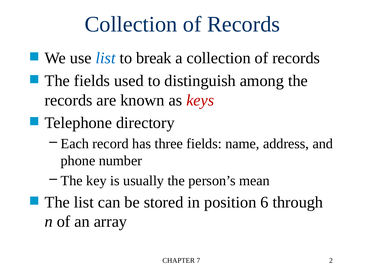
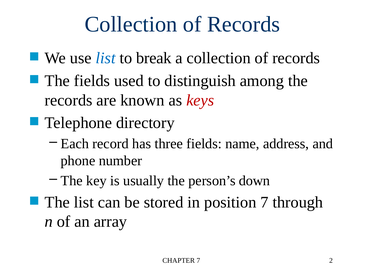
mean: mean -> down
position 6: 6 -> 7
